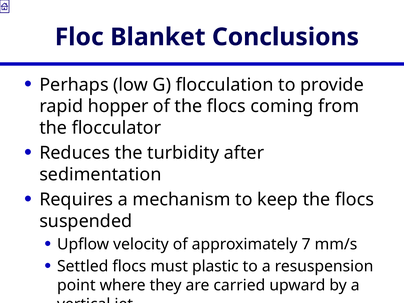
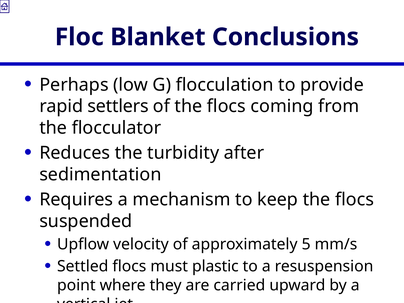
hopper: hopper -> settlers
7: 7 -> 5
